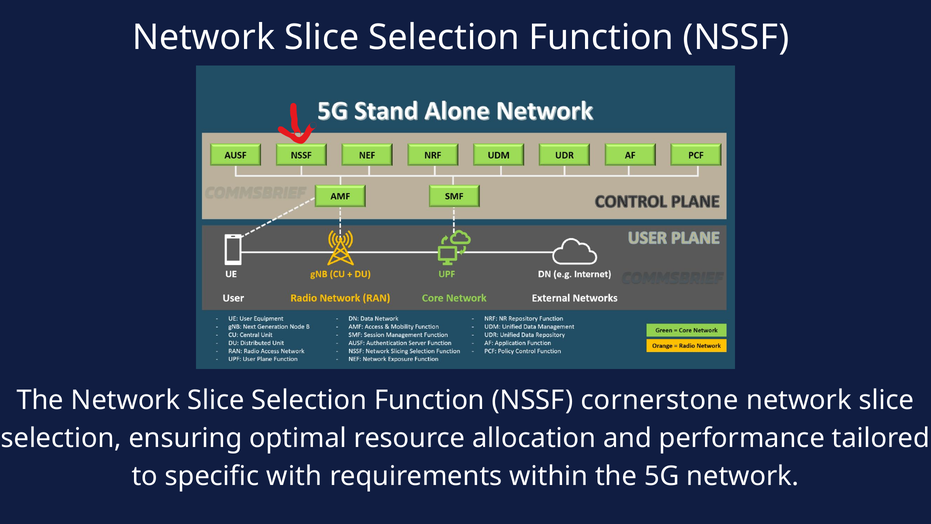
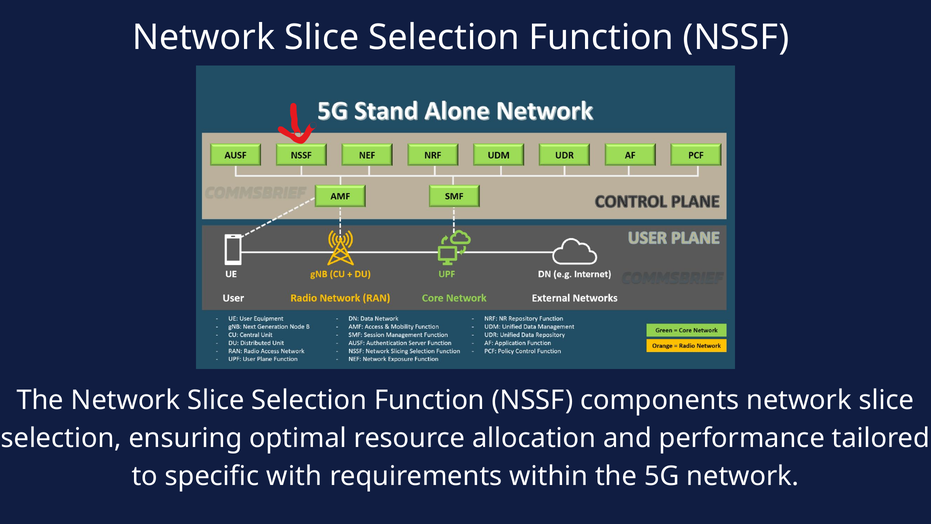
cornerstone: cornerstone -> components
